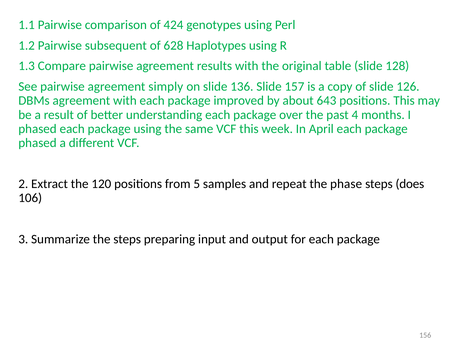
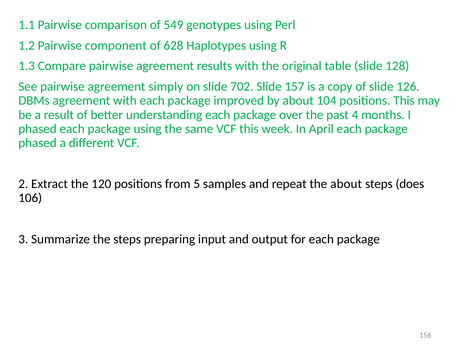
424: 424 -> 549
subsequent: subsequent -> component
136: 136 -> 702
643: 643 -> 104
the phase: phase -> about
